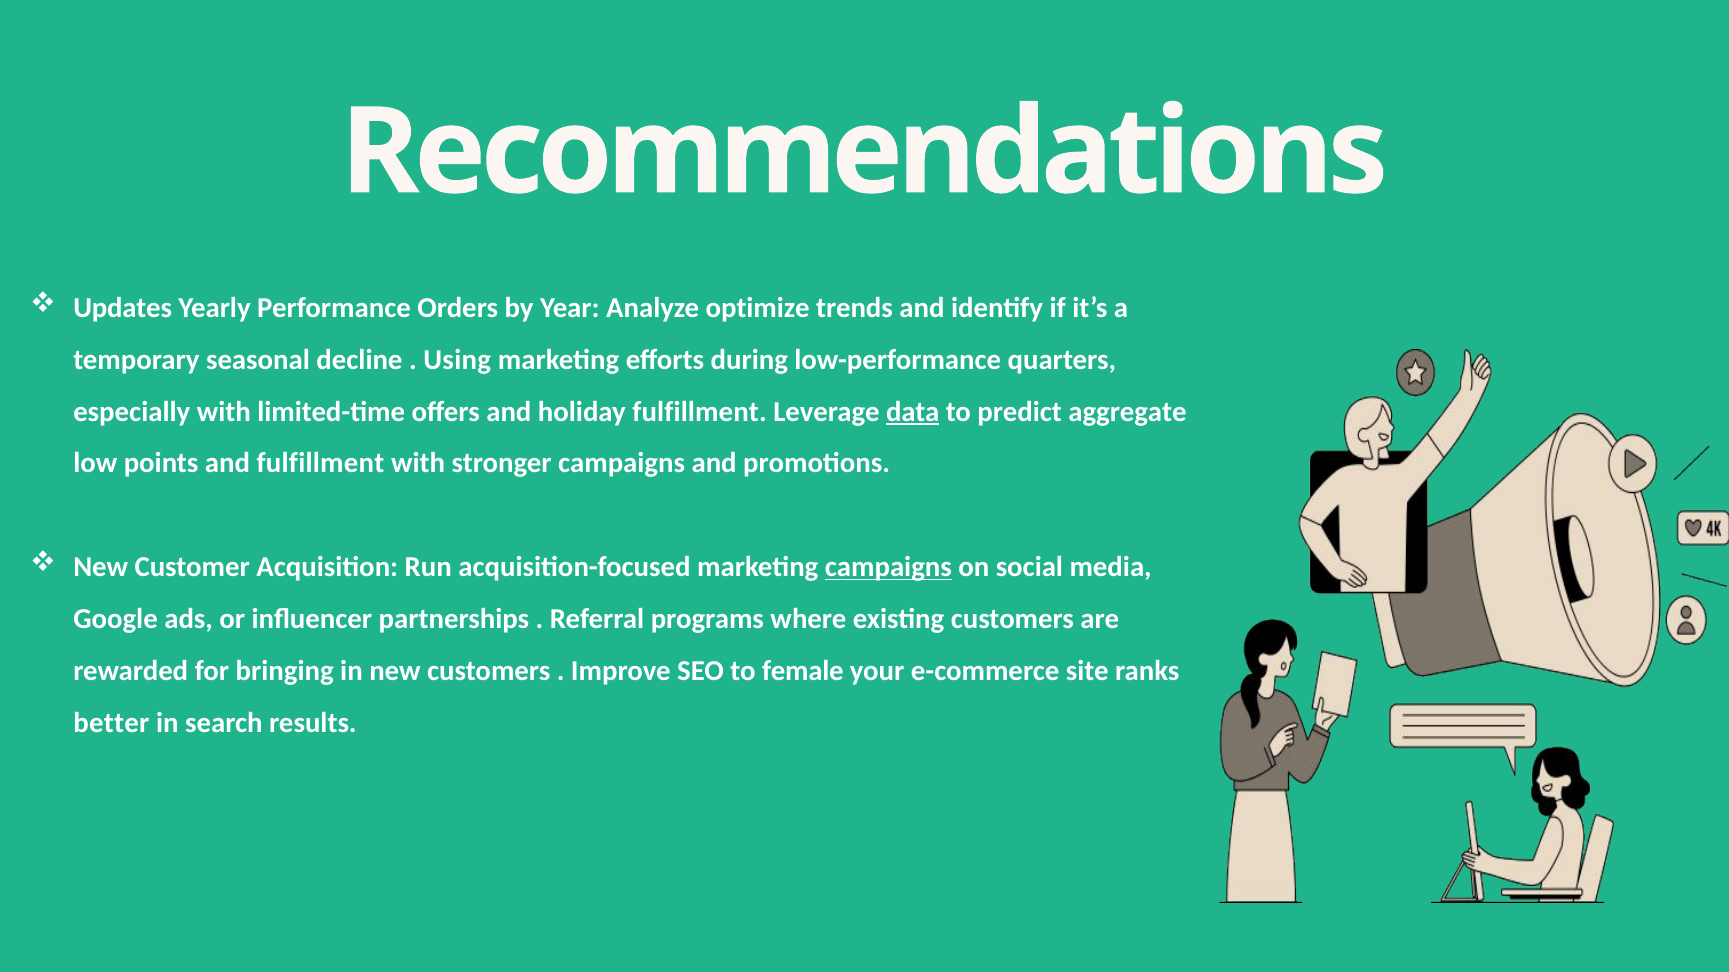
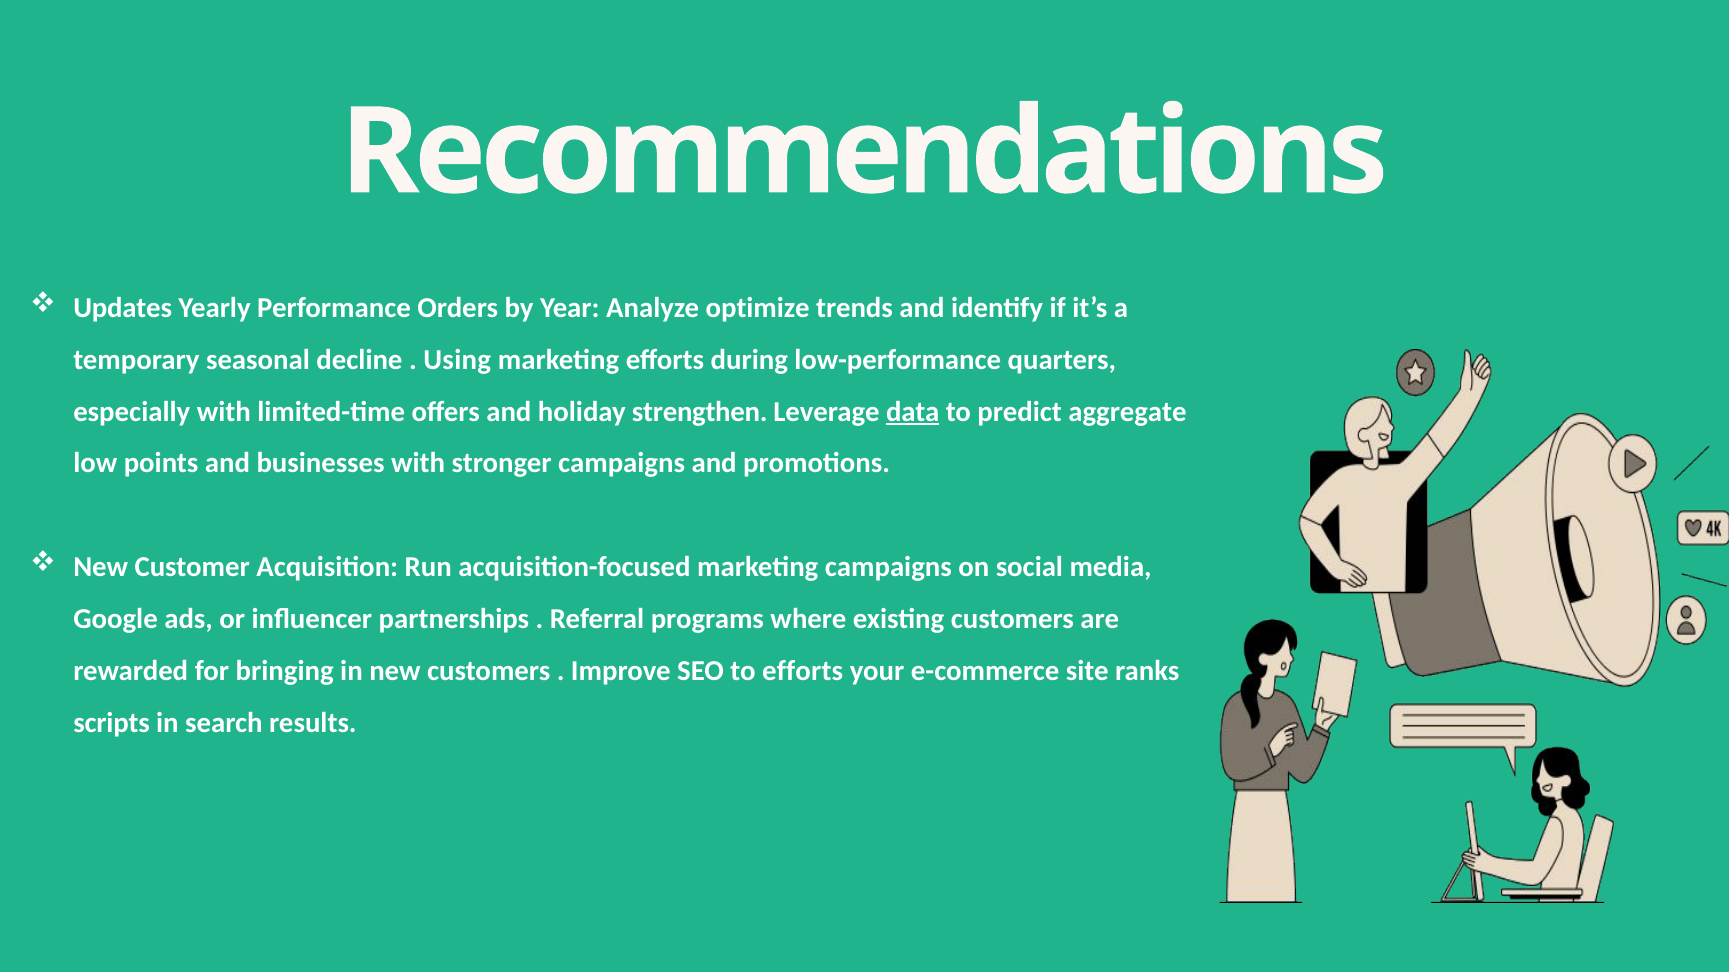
holiday fulfillment: fulfillment -> strengthen
and fulfillment: fulfillment -> businesses
campaigns at (888, 567) underline: present -> none
to female: female -> efforts
better: better -> scripts
